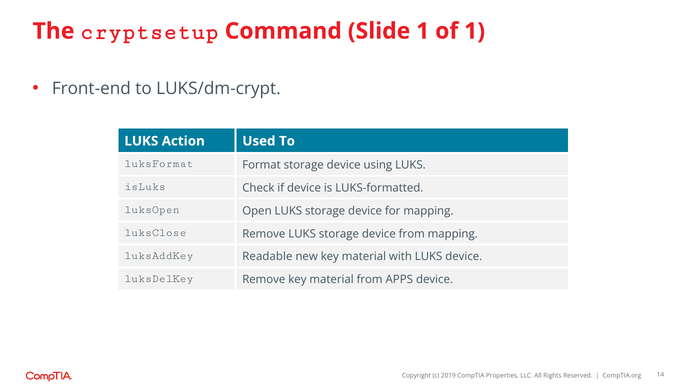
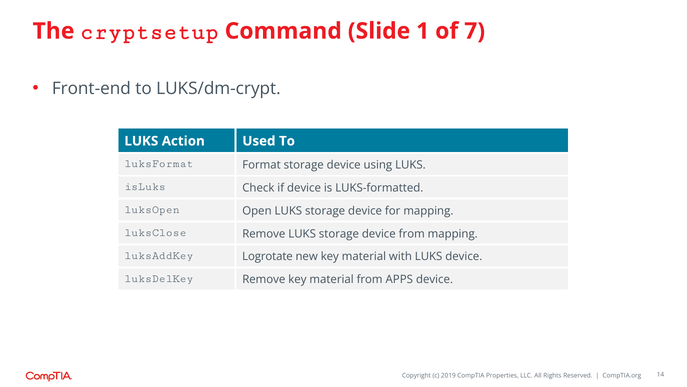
of 1: 1 -> 7
Readable: Readable -> Logrotate
